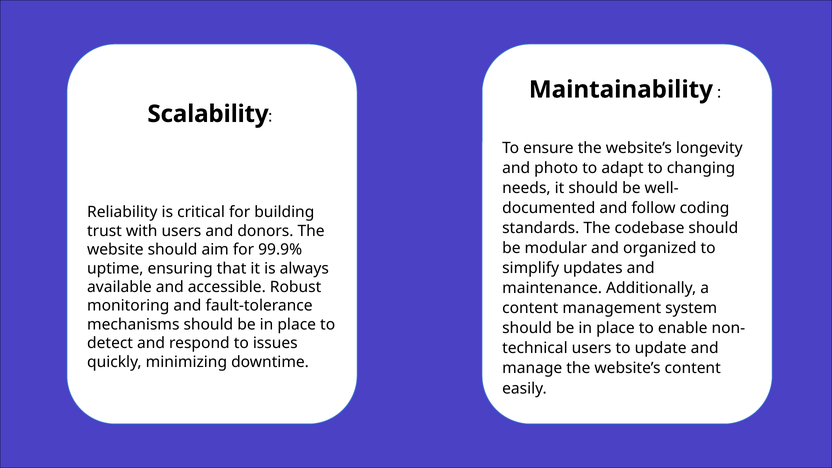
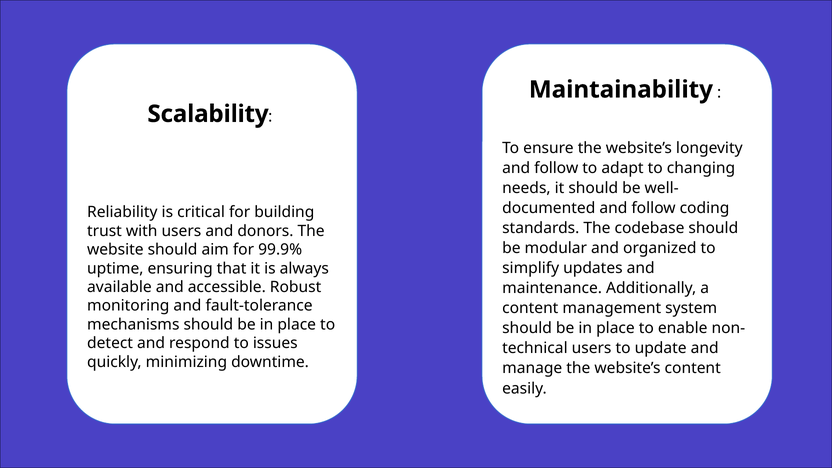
photo at (556, 168): photo -> follow
